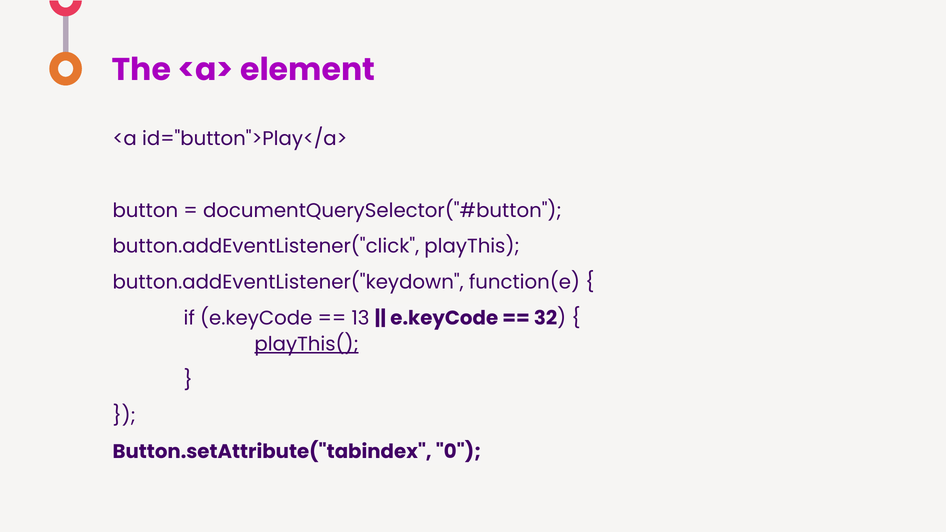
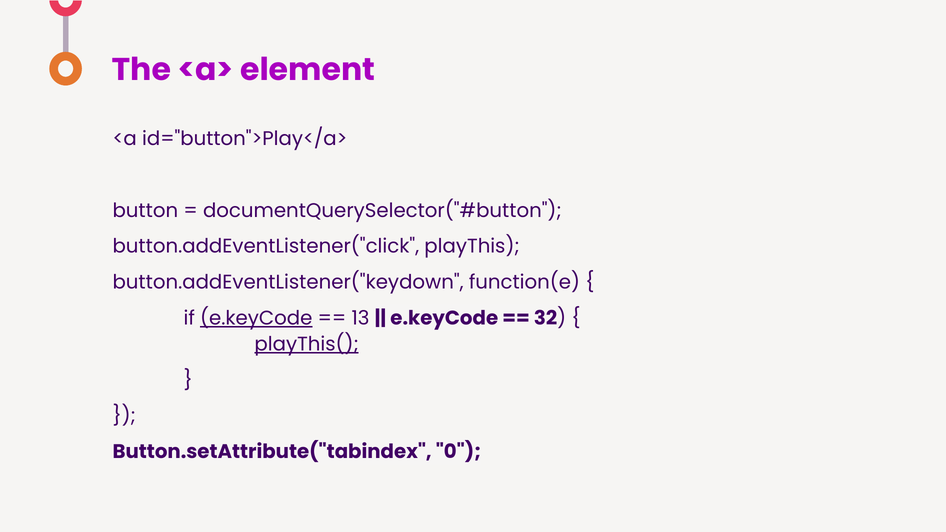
e.keyCode at (256, 318) underline: none -> present
